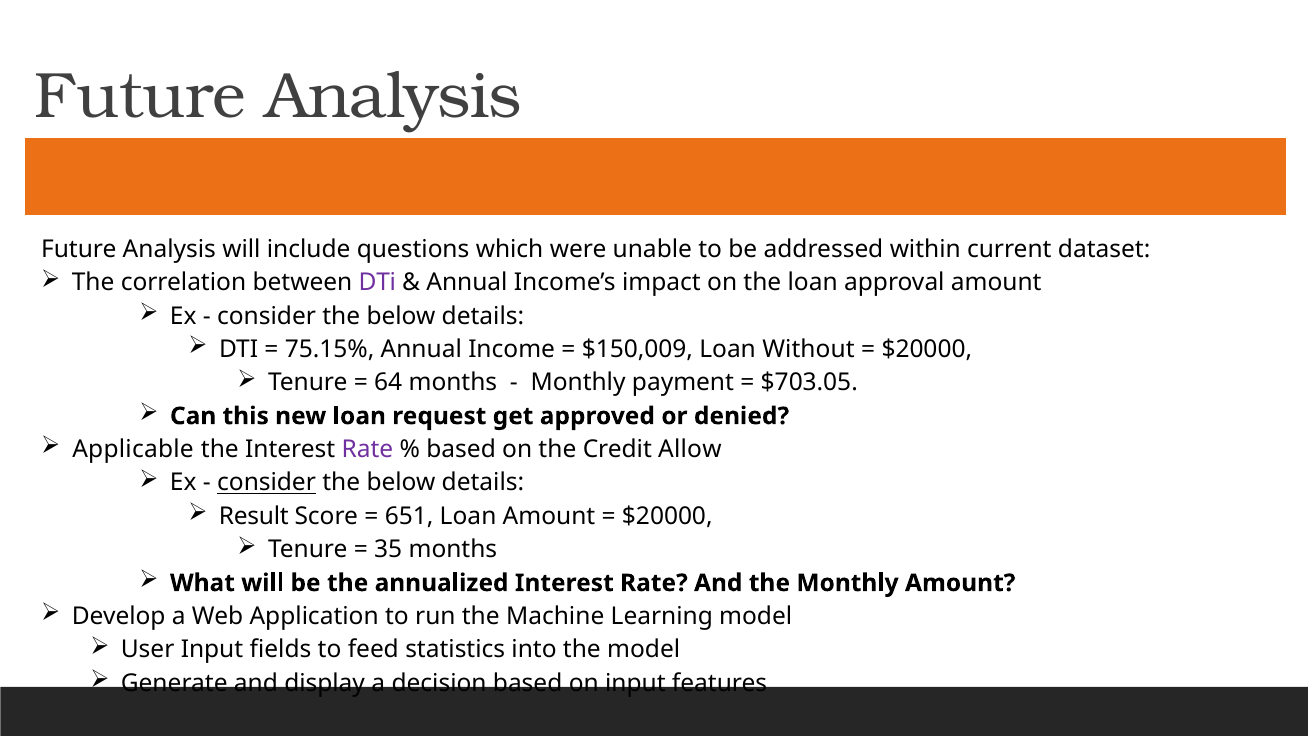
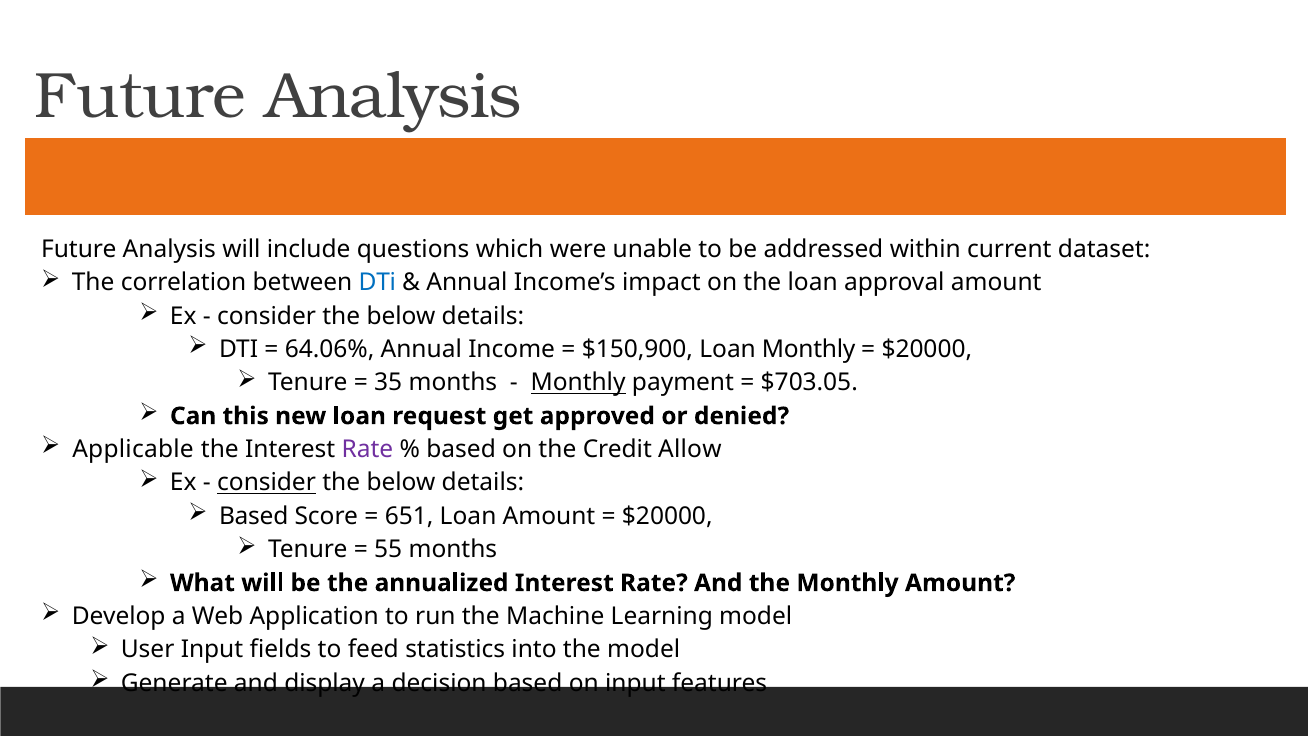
DTi at (377, 282) colour: purple -> blue
75.15%: 75.15% -> 64.06%
$150,009: $150,009 -> $150,900
Loan Without: Without -> Monthly
64: 64 -> 35
Monthly at (578, 383) underline: none -> present
Result at (254, 516): Result -> Based
35: 35 -> 55
